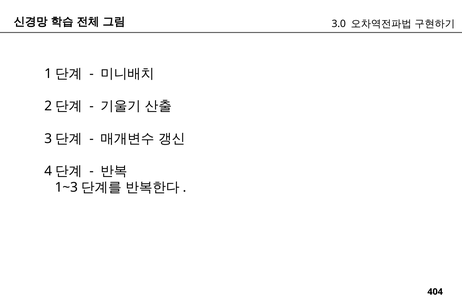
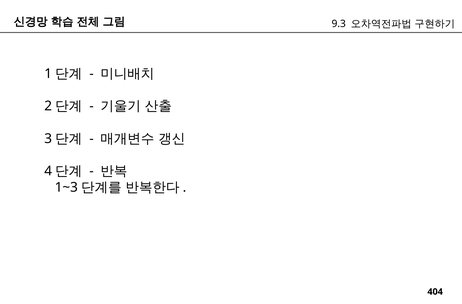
3.0: 3.0 -> 9.3
